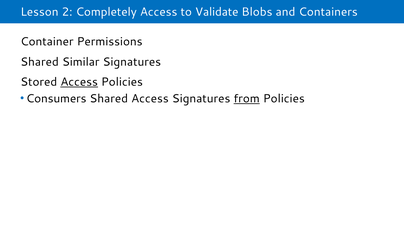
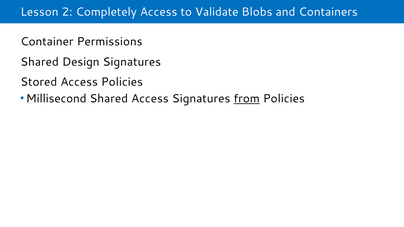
Similar: Similar -> Design
Access at (79, 82) underline: present -> none
Consumers: Consumers -> Millisecond
